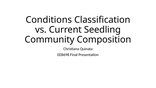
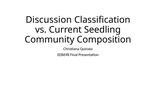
Conditions: Conditions -> Discussion
